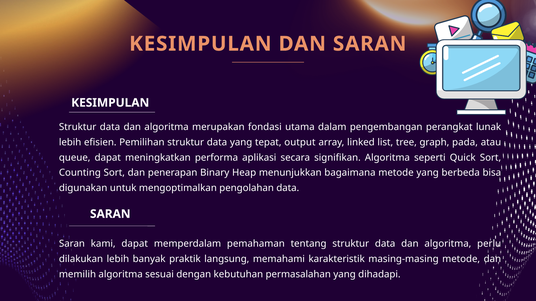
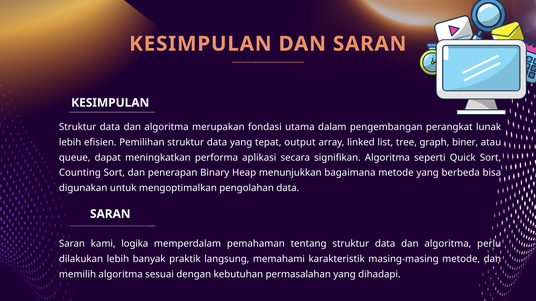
pada: pada -> biner
kami dapat: dapat -> logika
